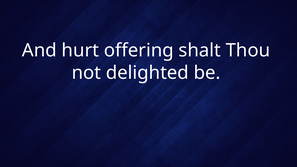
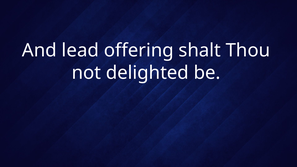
hurt: hurt -> lead
